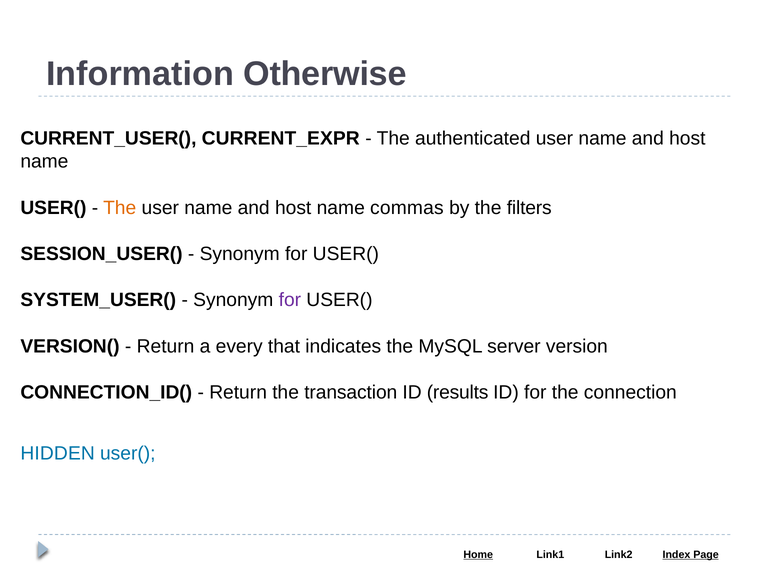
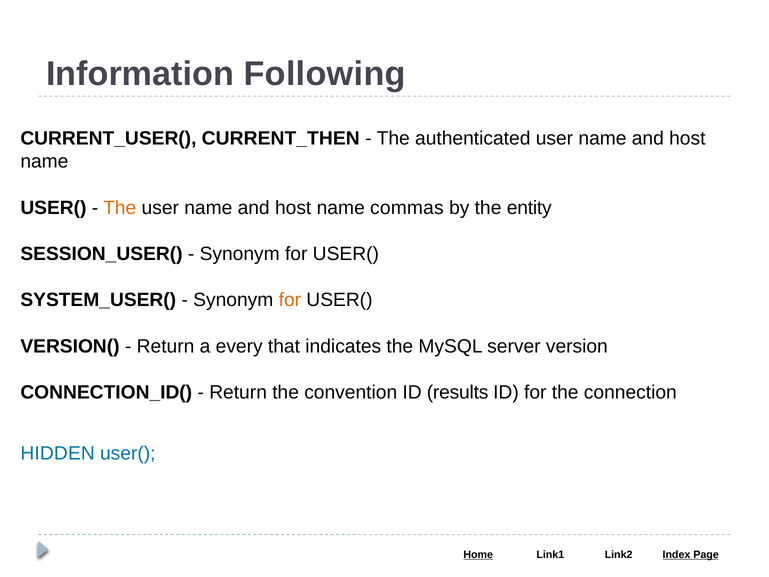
Otherwise: Otherwise -> Following
CURRENT_EXPR: CURRENT_EXPR -> CURRENT_THEN
filters: filters -> entity
for at (290, 300) colour: purple -> orange
transaction: transaction -> convention
